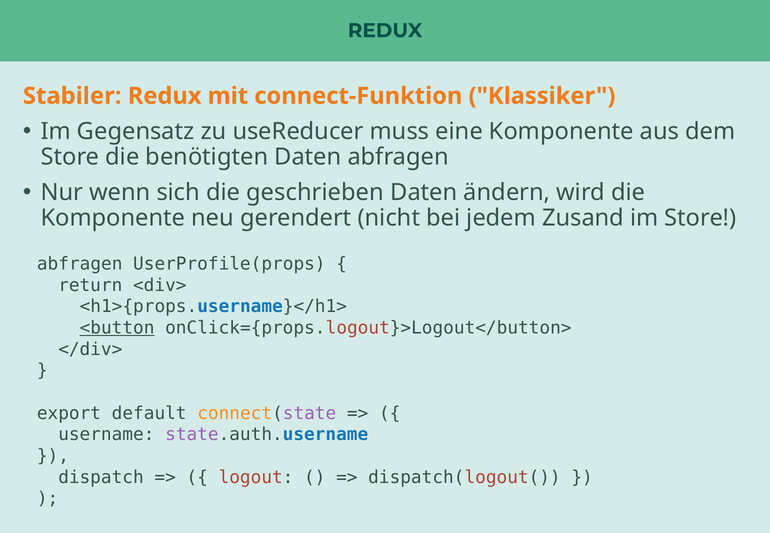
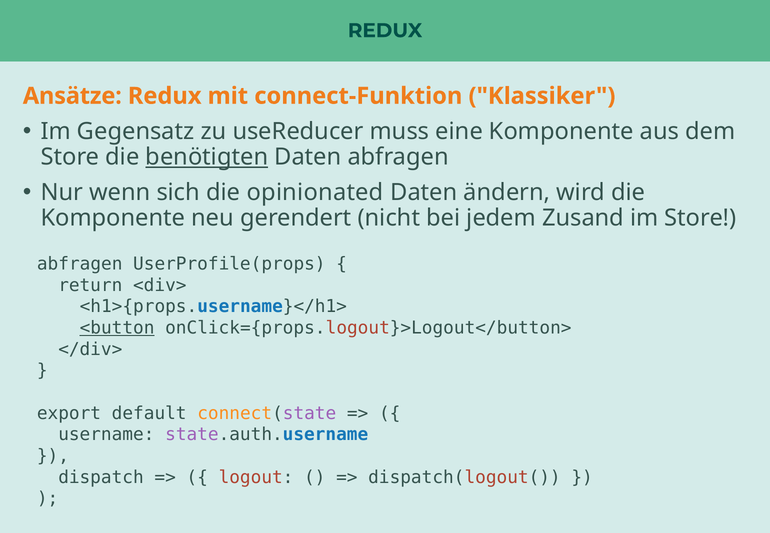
Stabiler: Stabiler -> Ansätze
benötigten underline: none -> present
geschrieben: geschrieben -> opinionated
